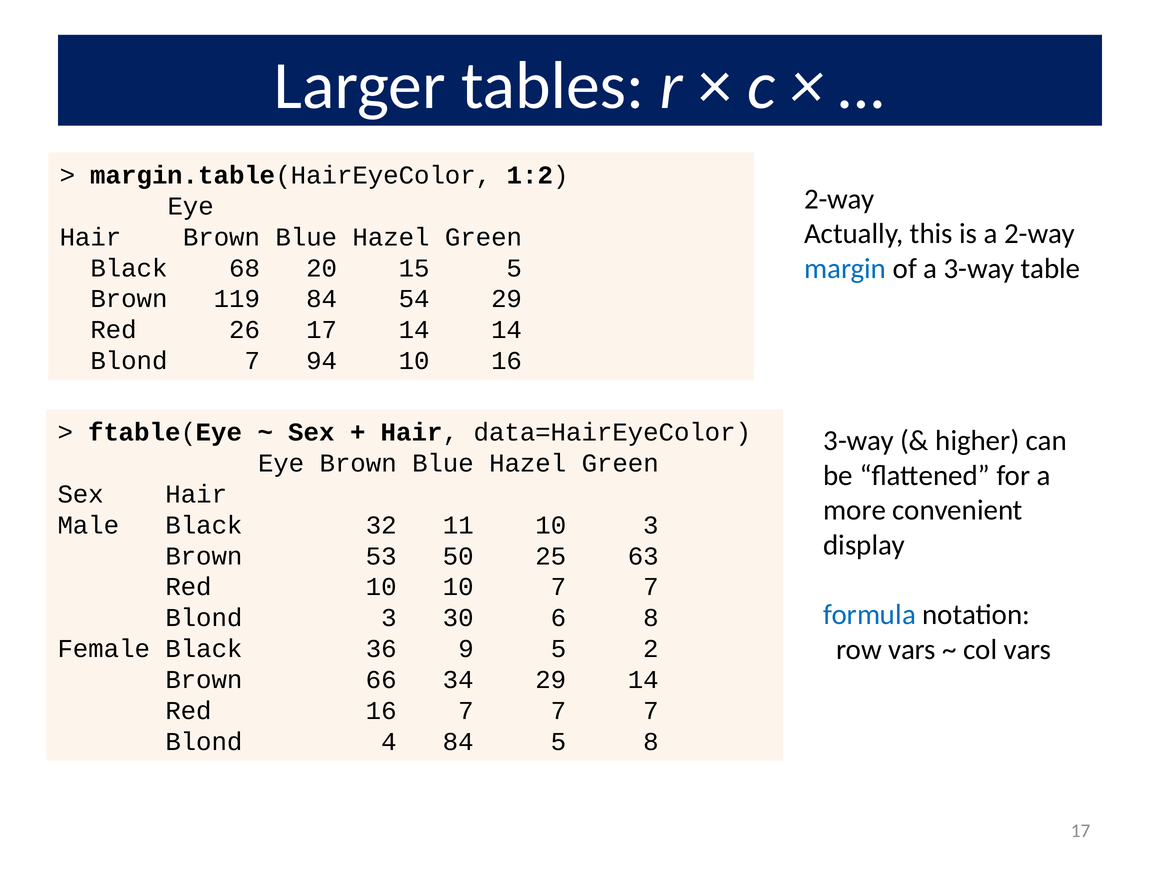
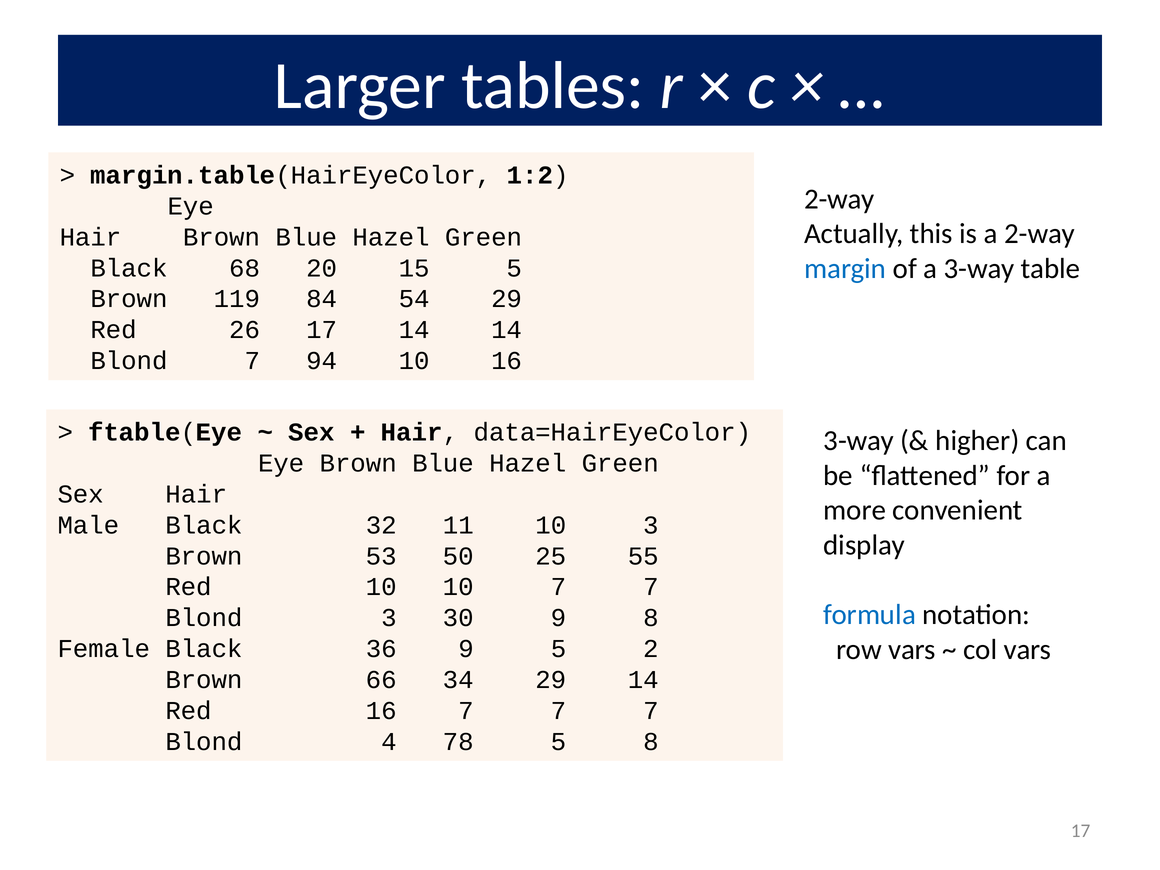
63: 63 -> 55
30 6: 6 -> 9
4 84: 84 -> 78
